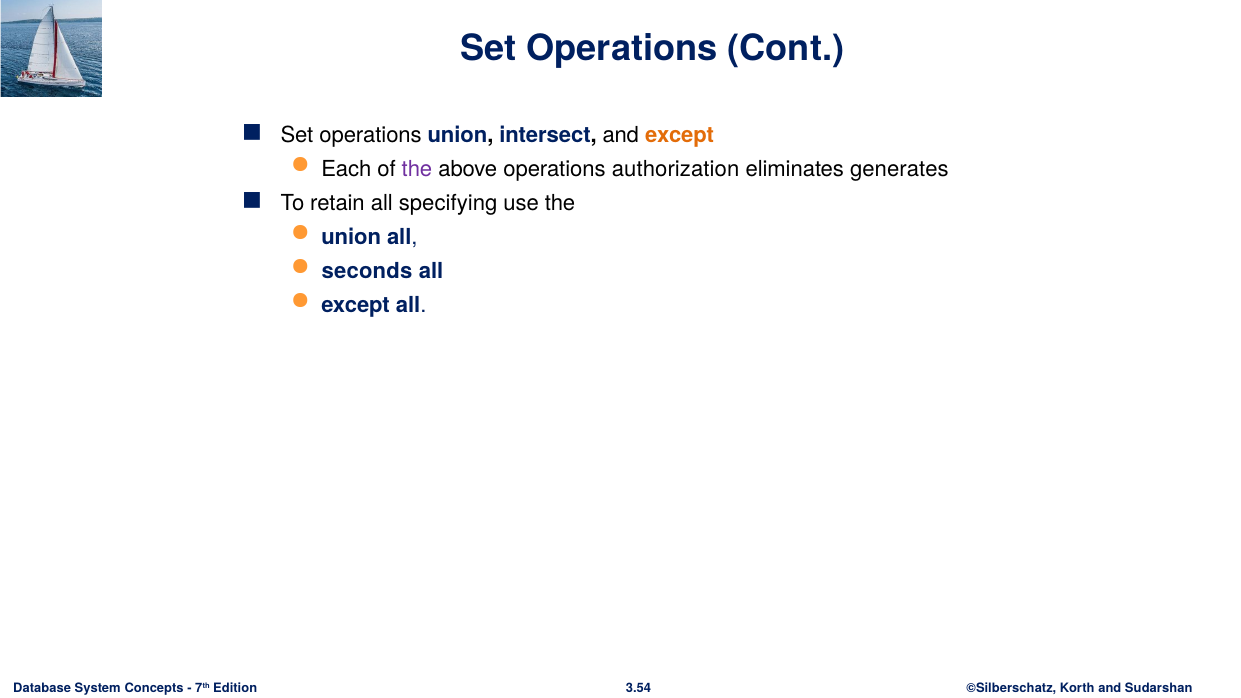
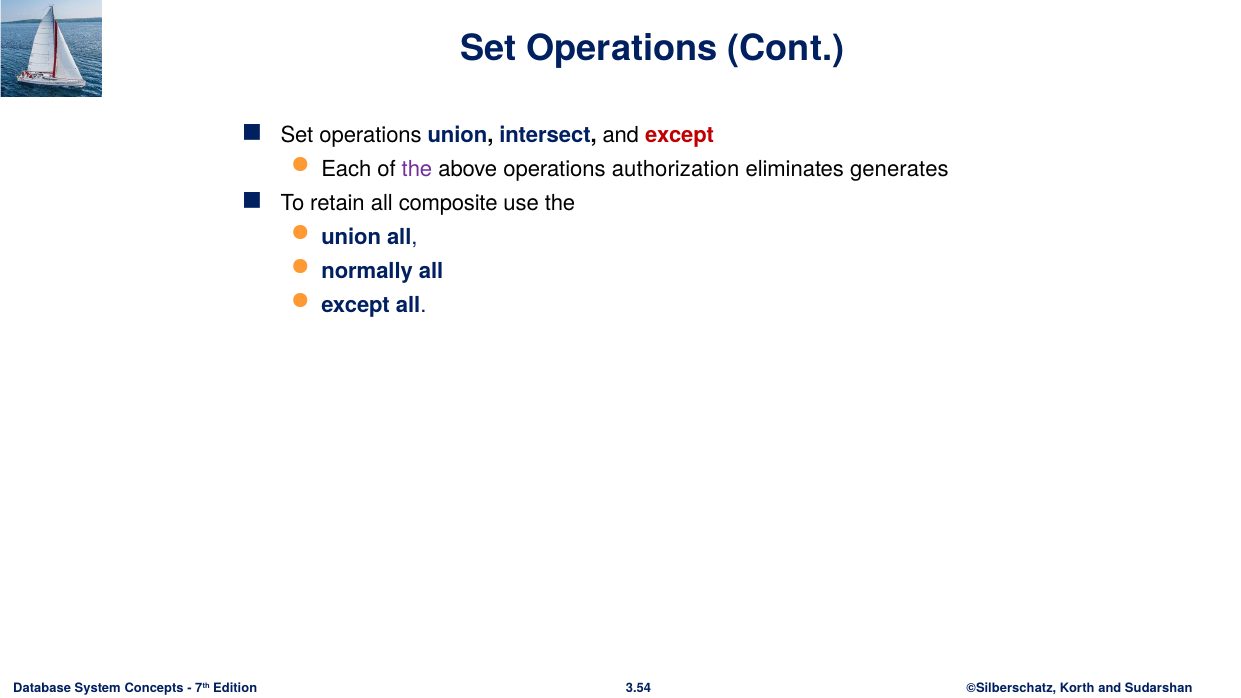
except at (679, 135) colour: orange -> red
specifying: specifying -> composite
seconds: seconds -> normally
